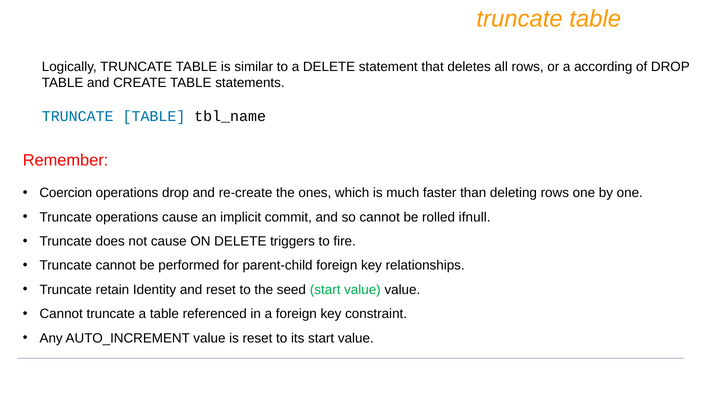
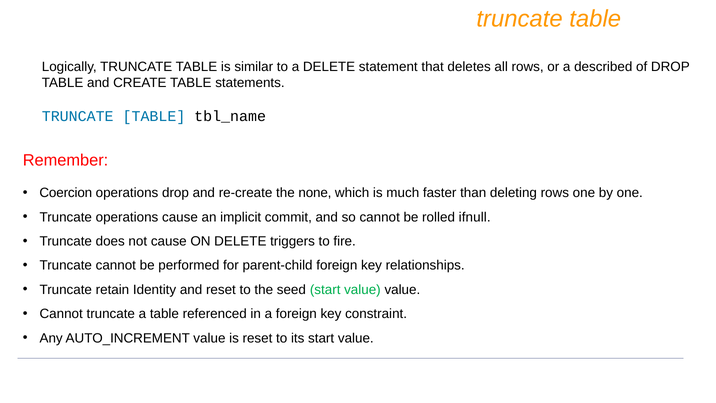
according: according -> described
ones: ones -> none
